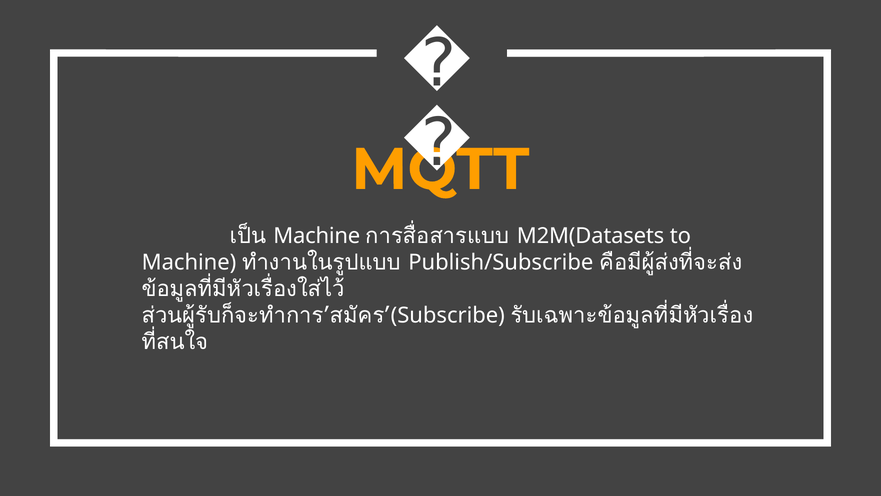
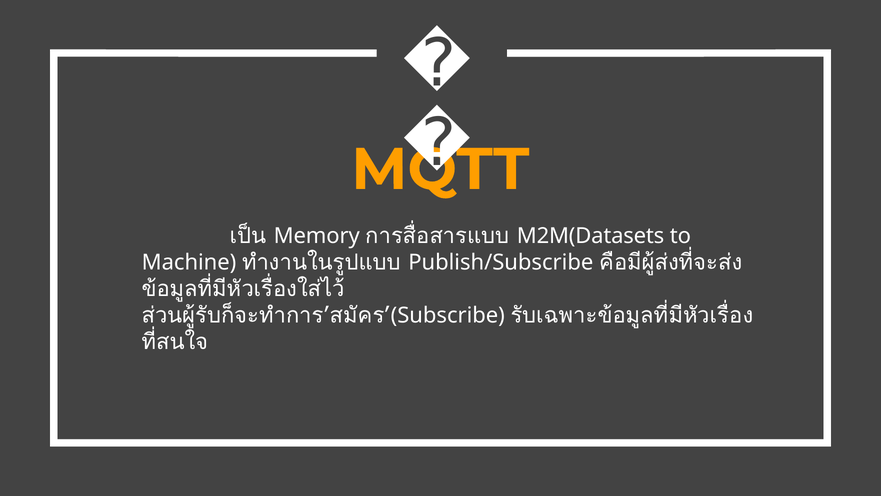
Machine at (317, 236): Machine -> Memory
